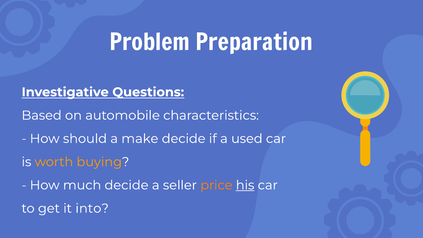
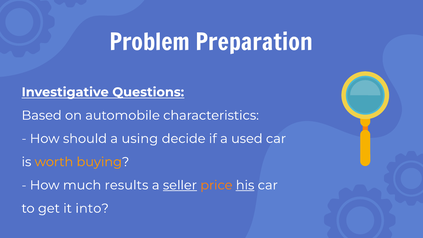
make: make -> using
much decide: decide -> results
seller underline: none -> present
